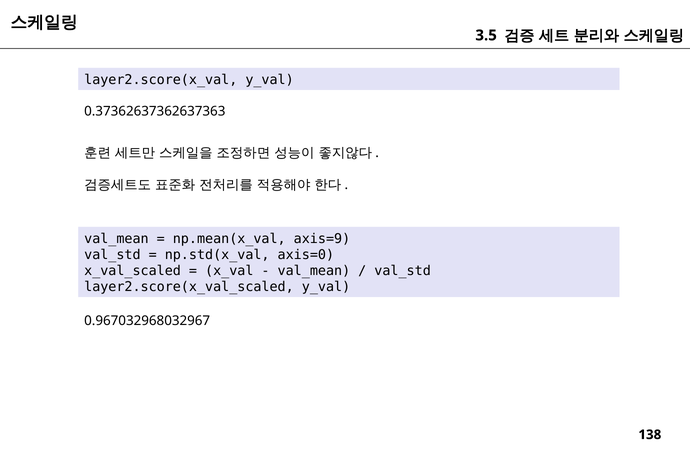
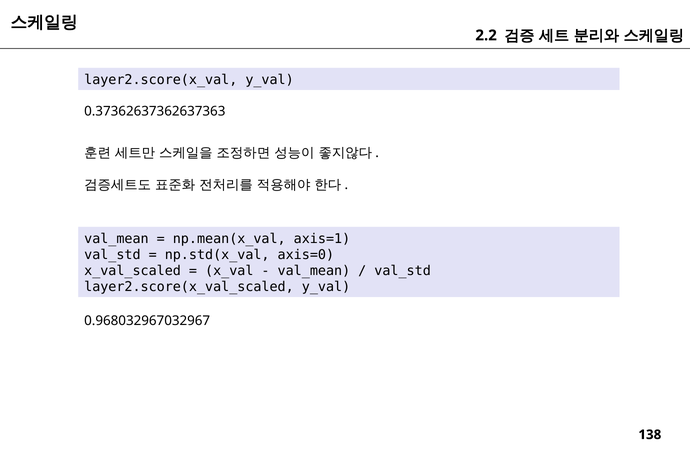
3.5: 3.5 -> 2.2
axis=9: axis=9 -> axis=1
0.967032968032967: 0.967032968032967 -> 0.968032967032967
